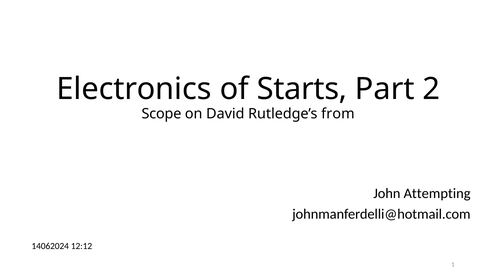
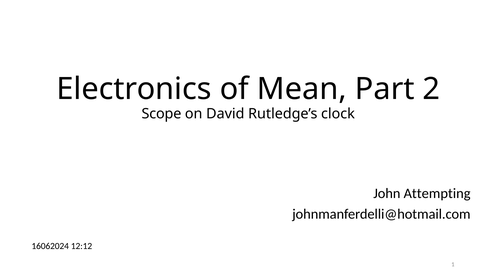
Starts: Starts -> Mean
from: from -> clock
14062024: 14062024 -> 16062024
